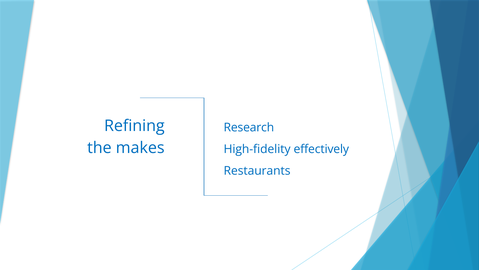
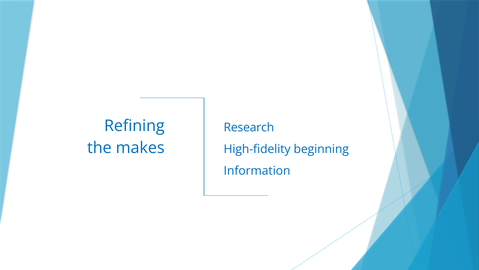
effectively: effectively -> beginning
Restaurants: Restaurants -> Information
